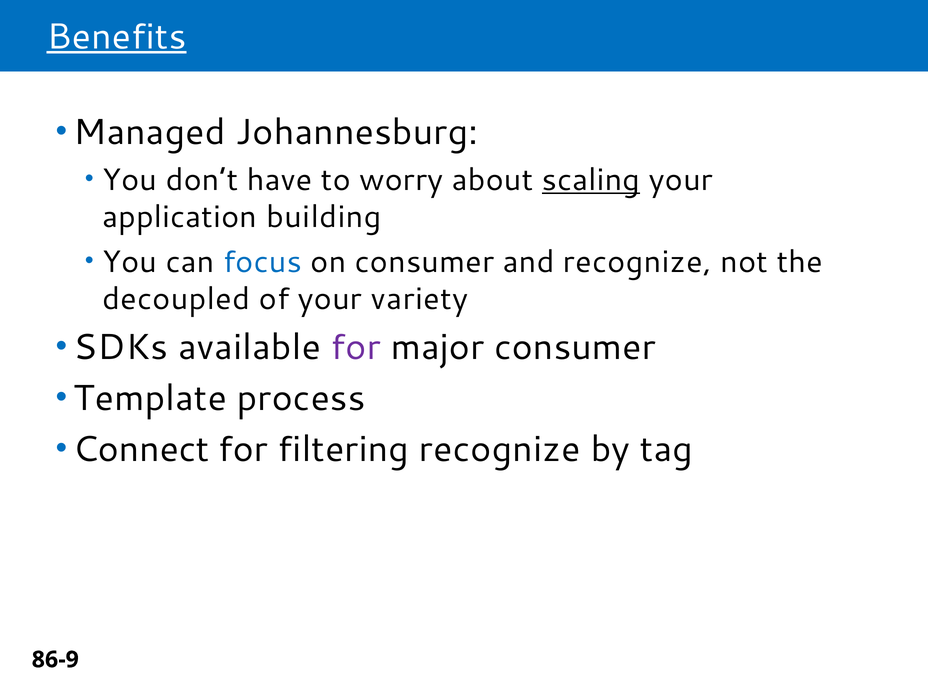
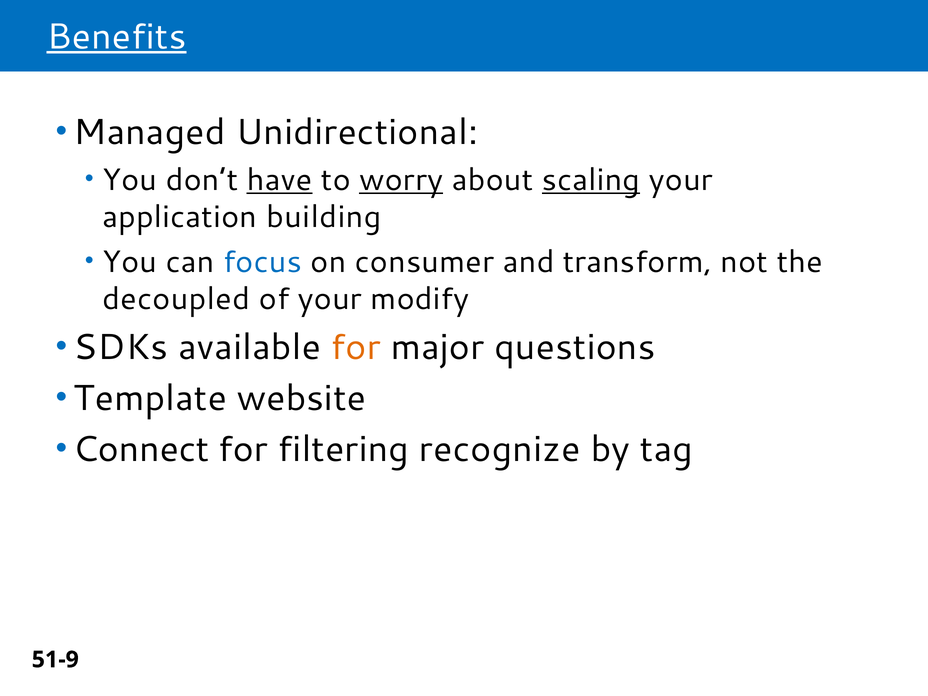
Johannesburg: Johannesburg -> Unidirectional
have underline: none -> present
worry underline: none -> present
and recognize: recognize -> transform
variety: variety -> modify
for at (356, 347) colour: purple -> orange
major consumer: consumer -> questions
process: process -> website
86-9: 86-9 -> 51-9
